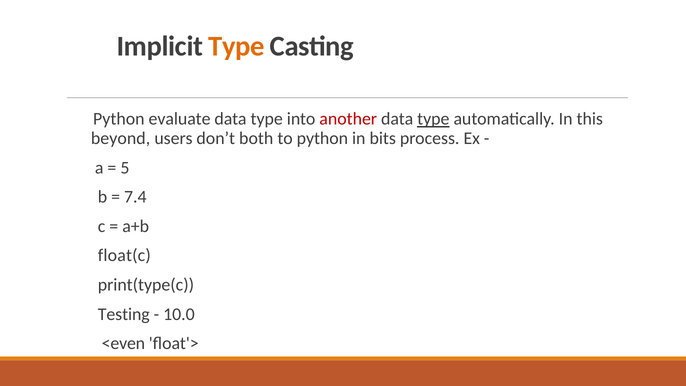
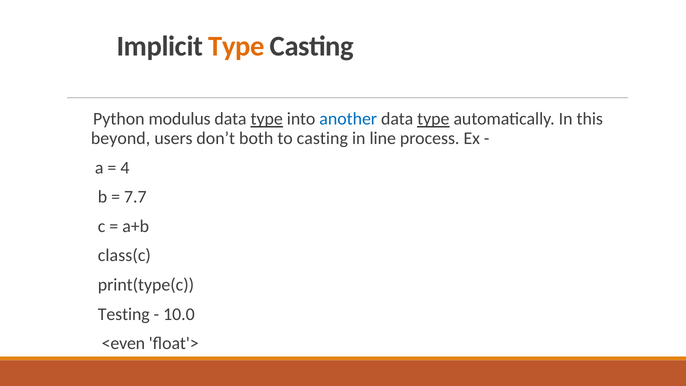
evaluate: evaluate -> modulus
type at (267, 119) underline: none -> present
another colour: red -> blue
to python: python -> casting
bits: bits -> line
5: 5 -> 4
7.4: 7.4 -> 7.7
float(c: float(c -> class(c
